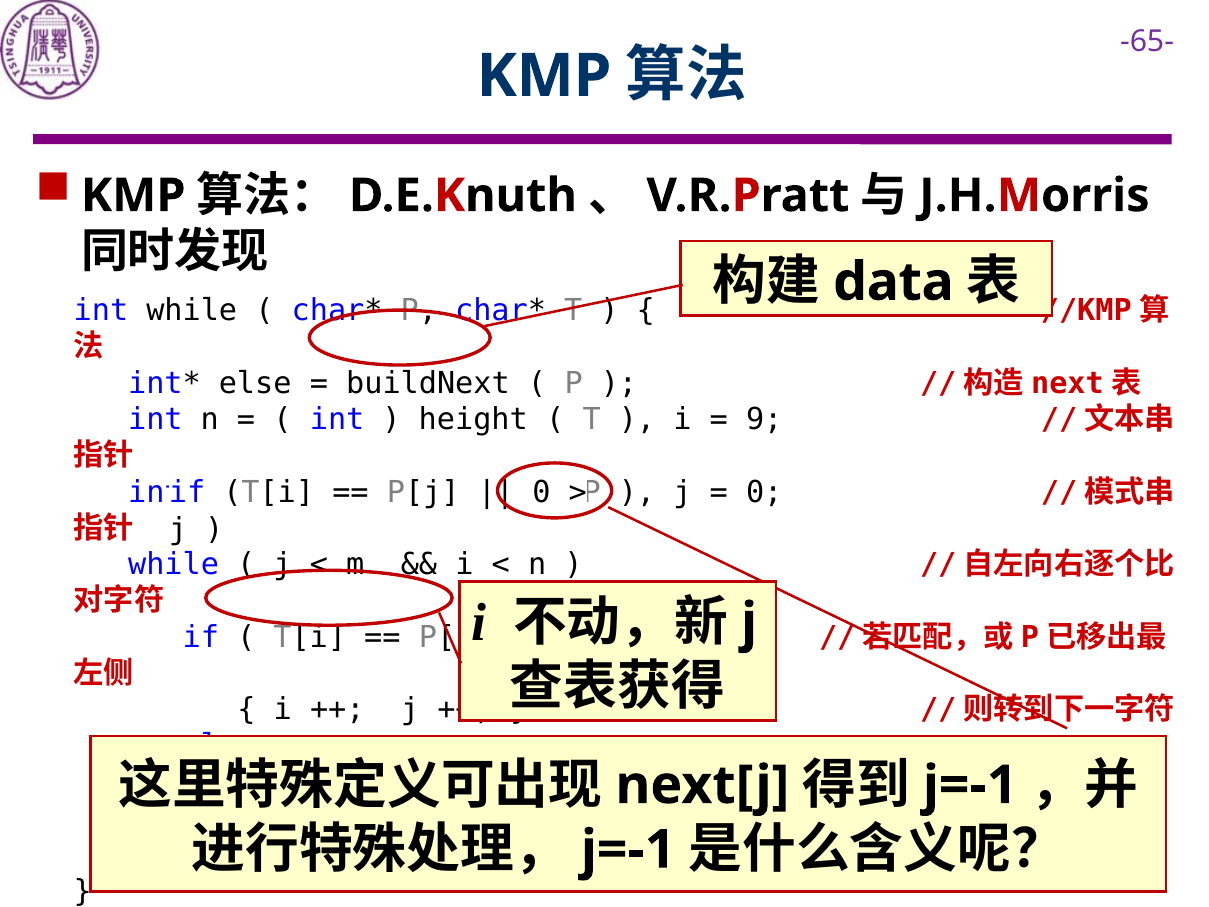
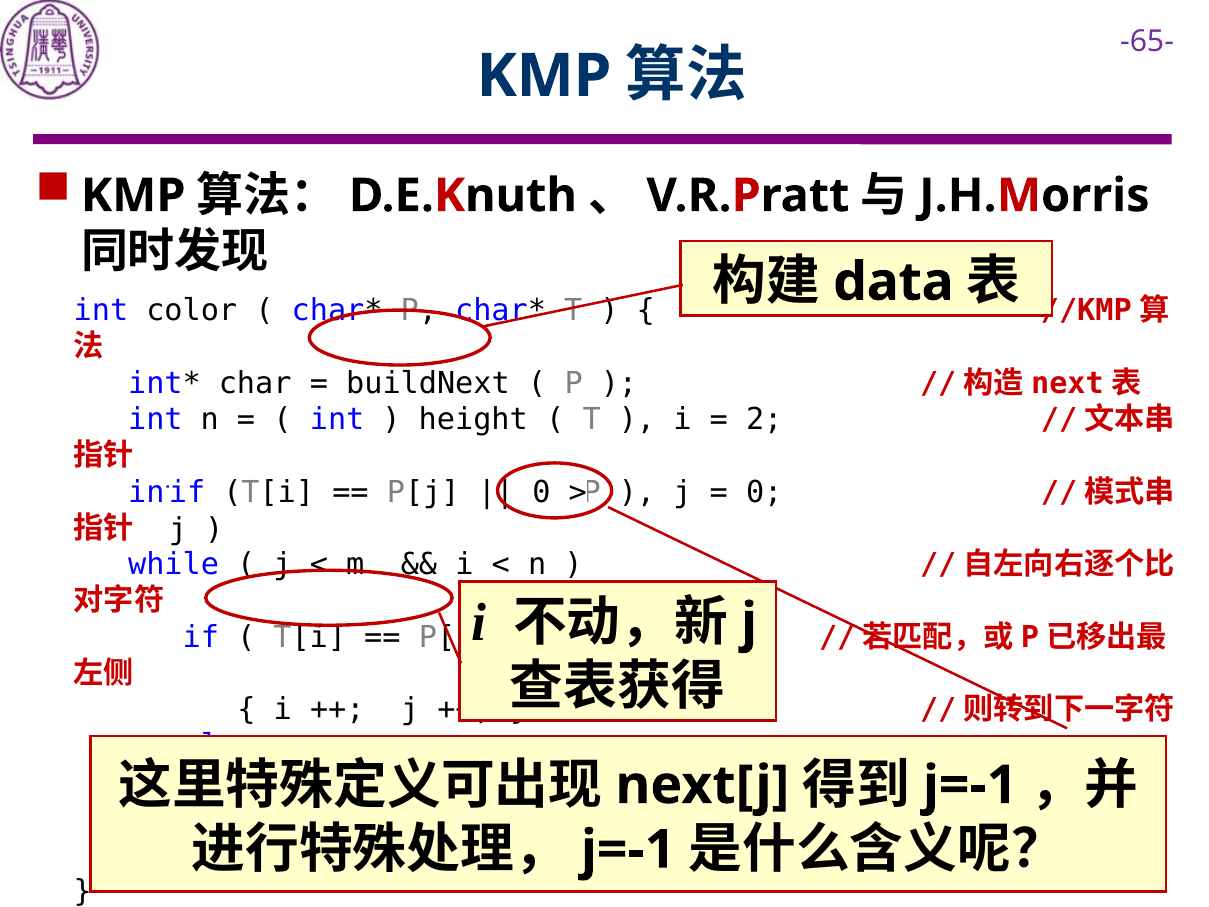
int while: while -> color
else at (255, 383): else -> char
9: 9 -> 2
